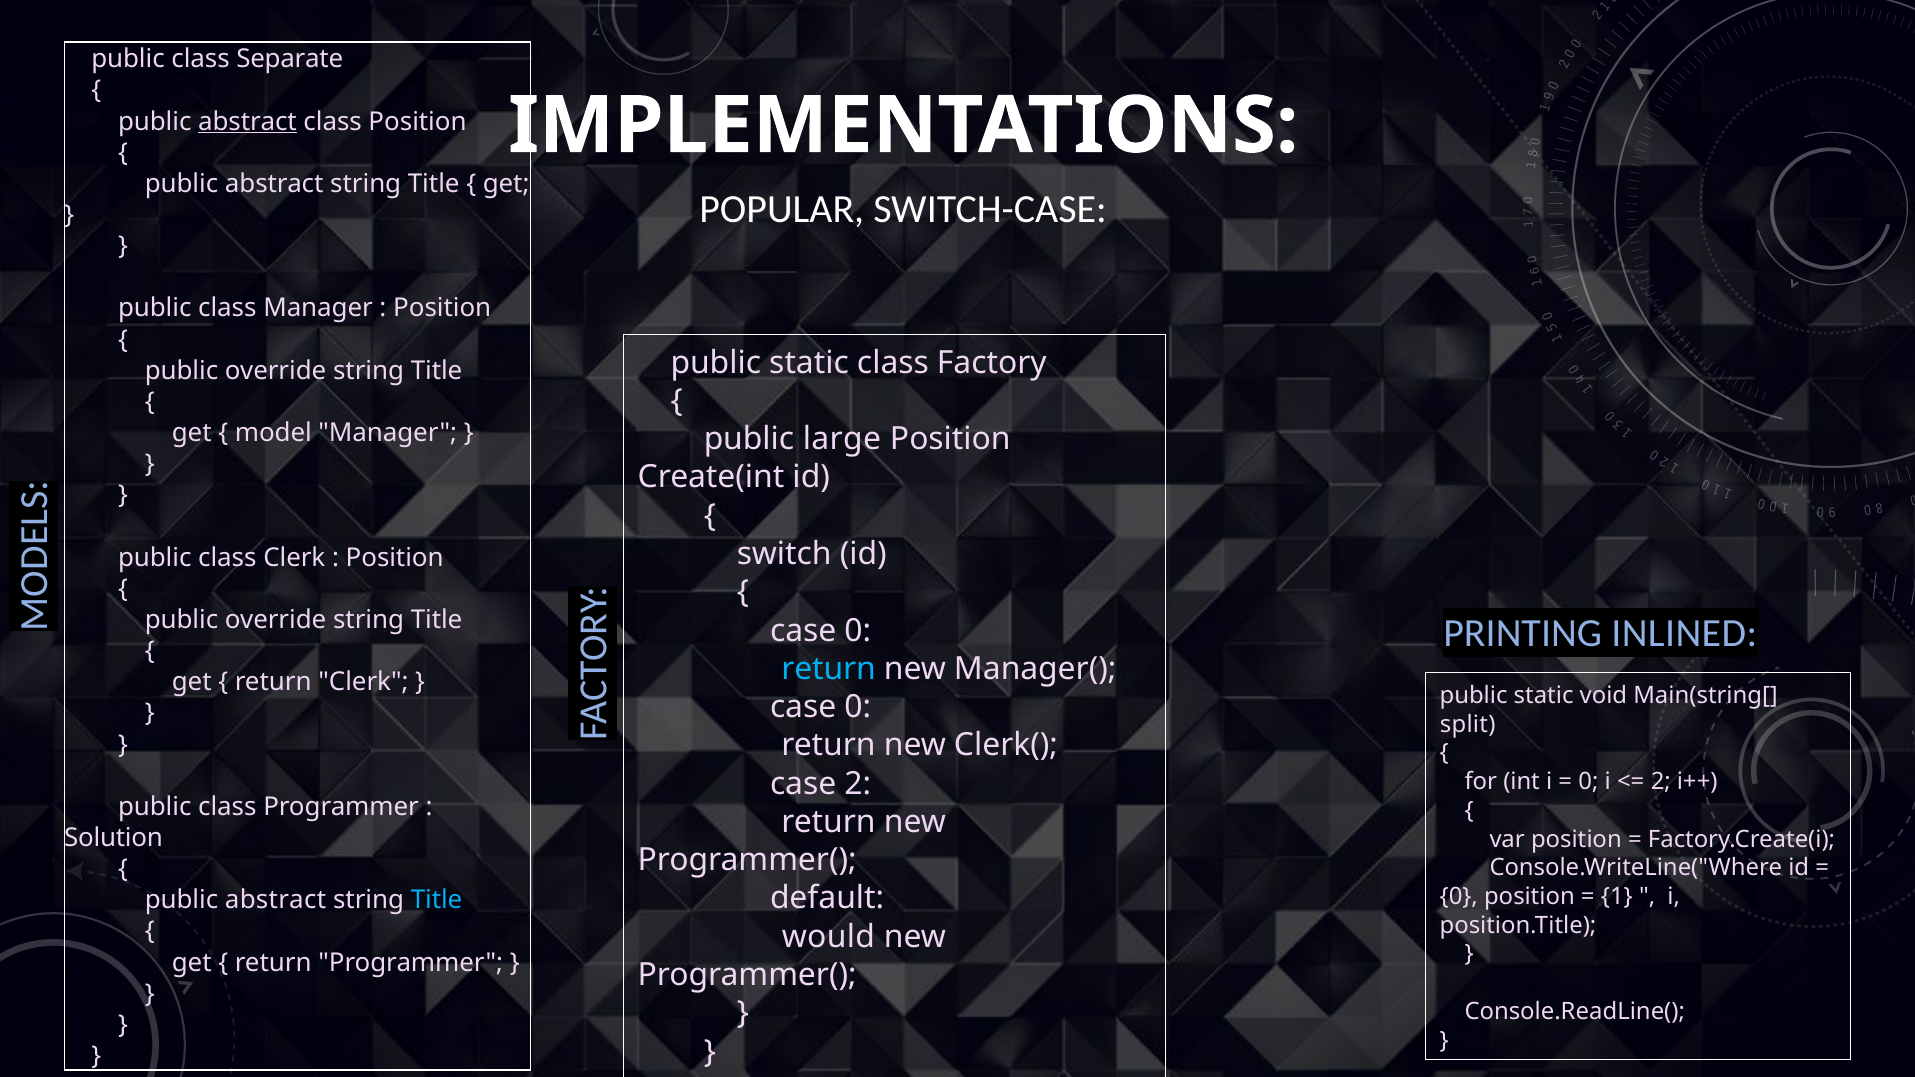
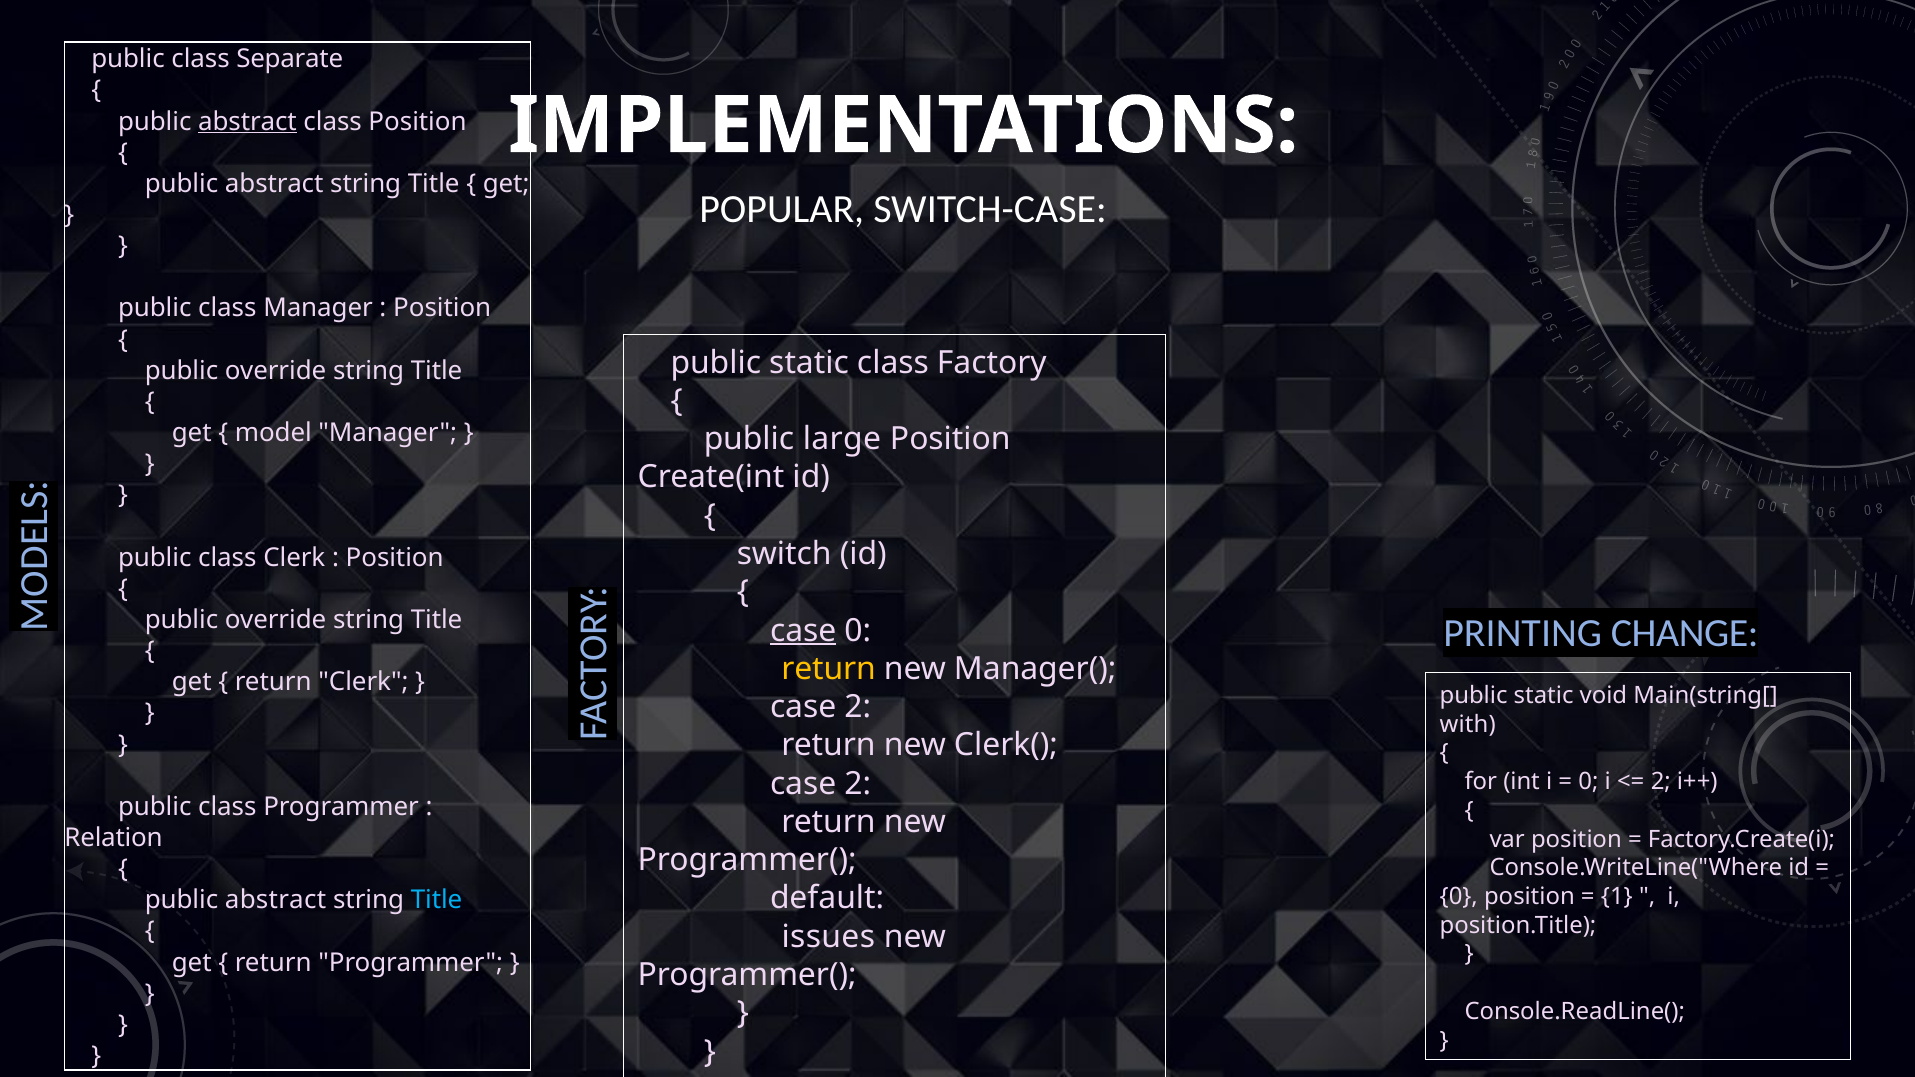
INLINED: INLINED -> CHANGE
case at (803, 631) underline: none -> present
return at (829, 669) colour: light blue -> yellow
0 at (858, 707): 0 -> 2
split: split -> with
Solution: Solution -> Relation
would: would -> issues
